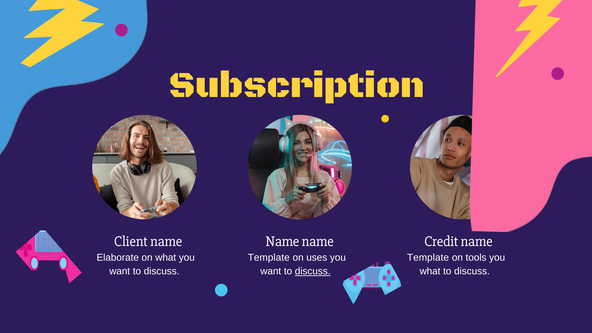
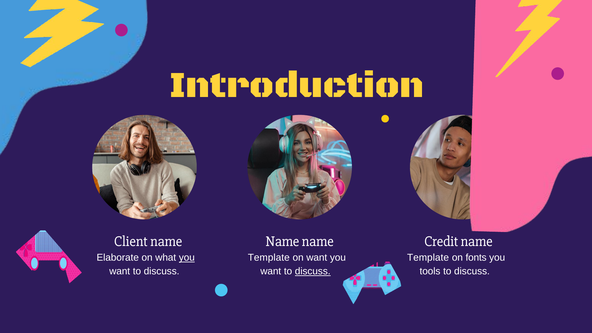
Subscription: Subscription -> Introduction
you at (187, 258) underline: none -> present
on uses: uses -> want
tools: tools -> fonts
what at (430, 271): what -> tools
